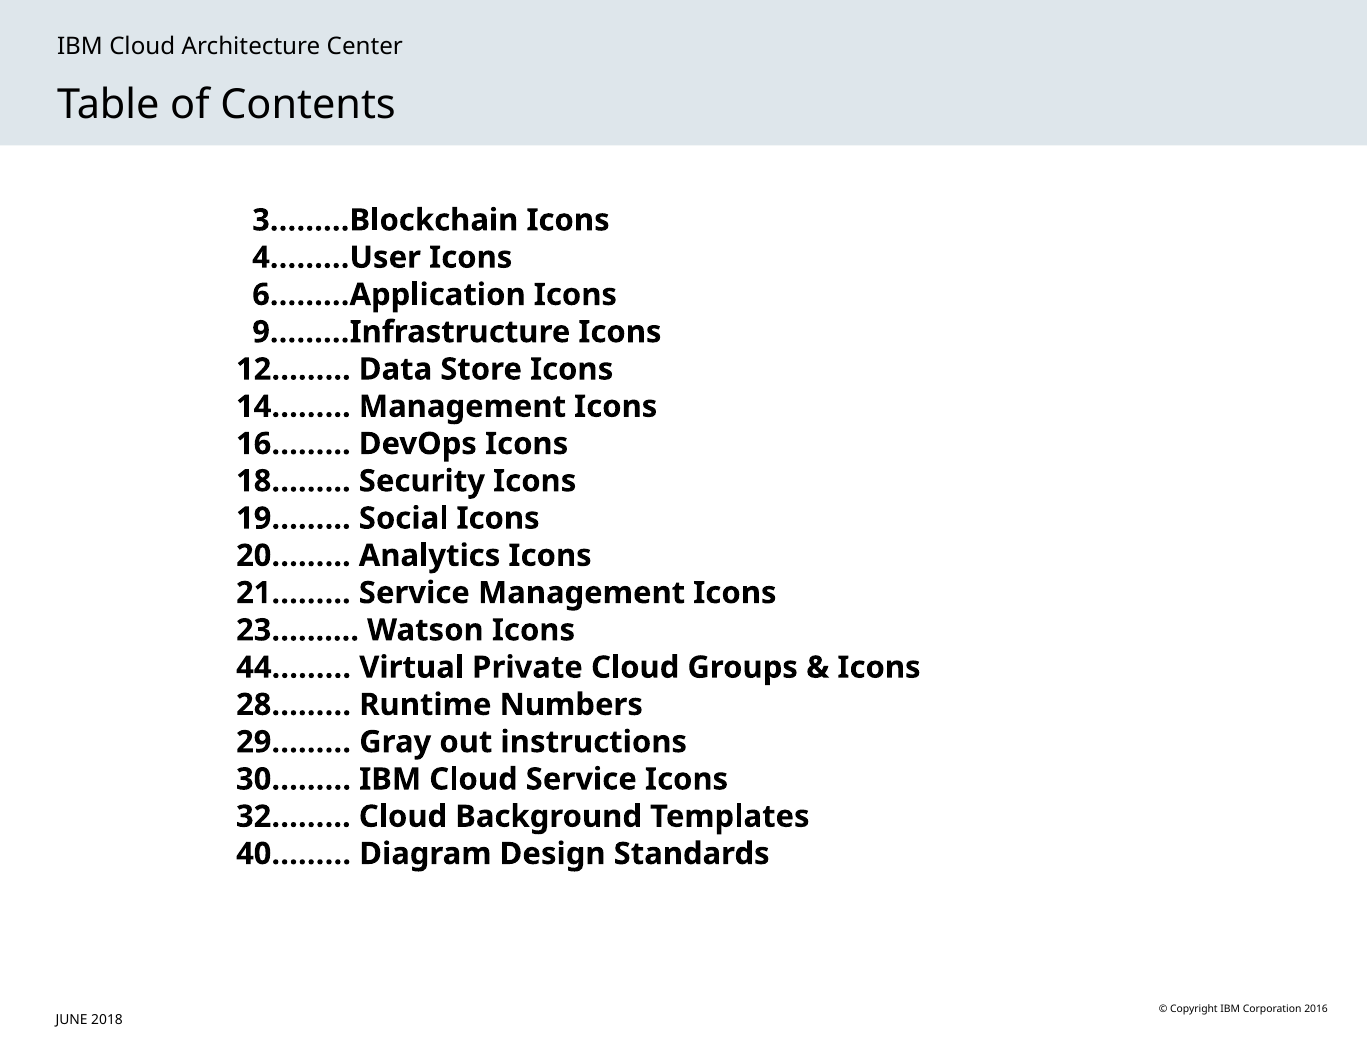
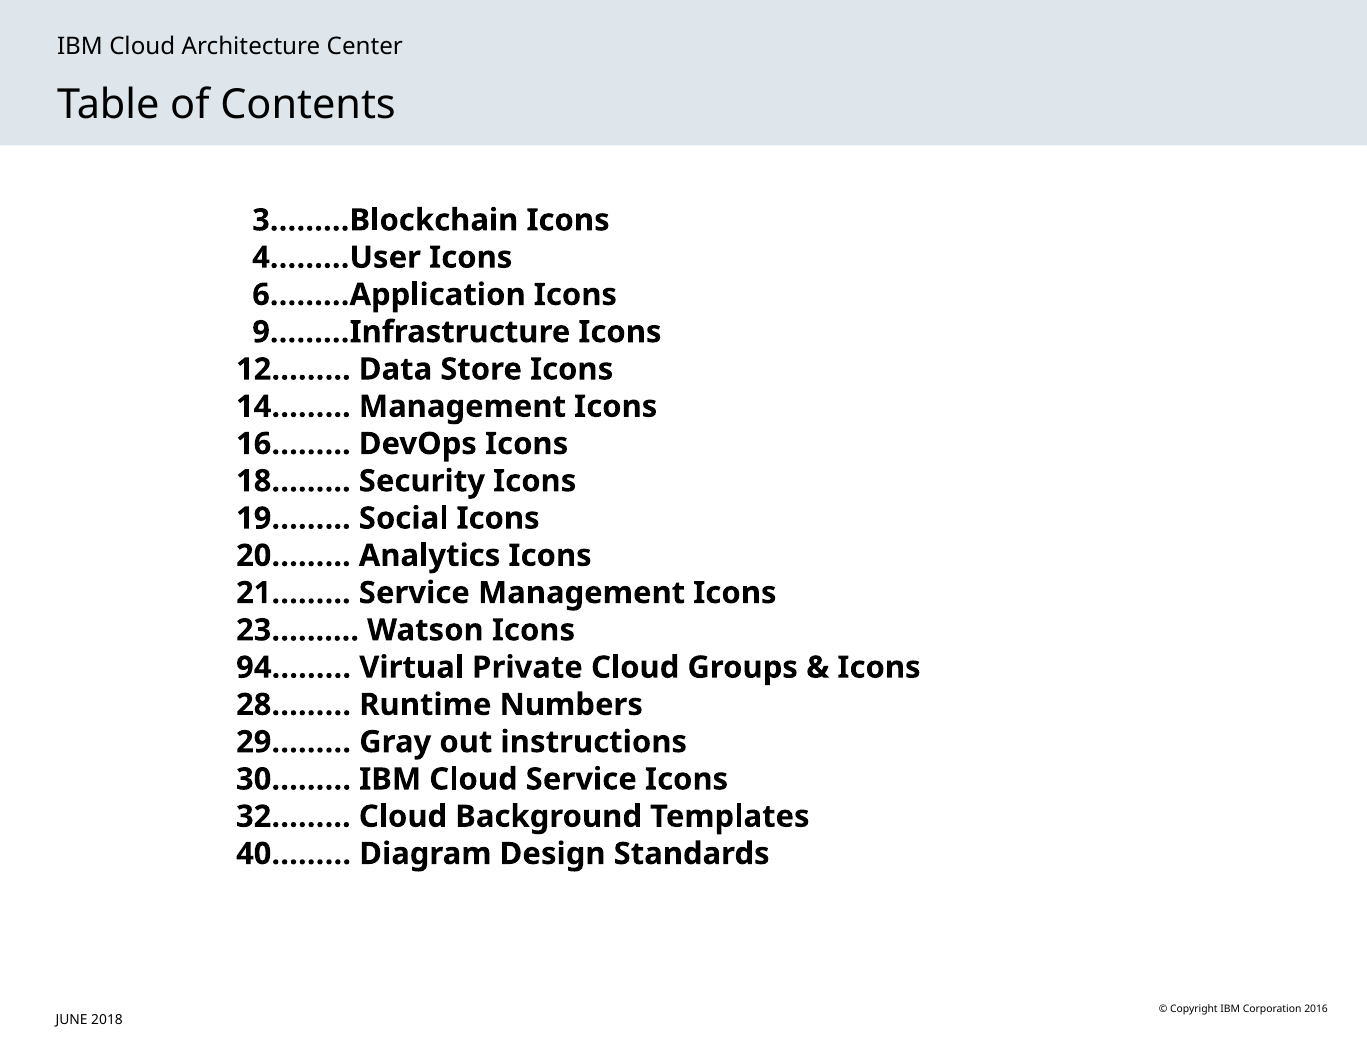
44………: 44……… -> 94………
